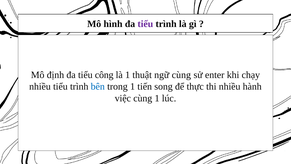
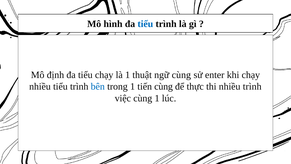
tiểu at (145, 24) colour: purple -> blue
tiểu công: công -> chạy
tiến song: song -> cùng
nhiều hành: hành -> trình
